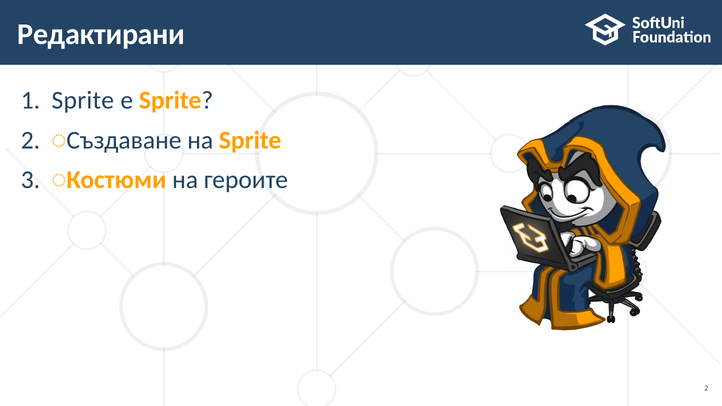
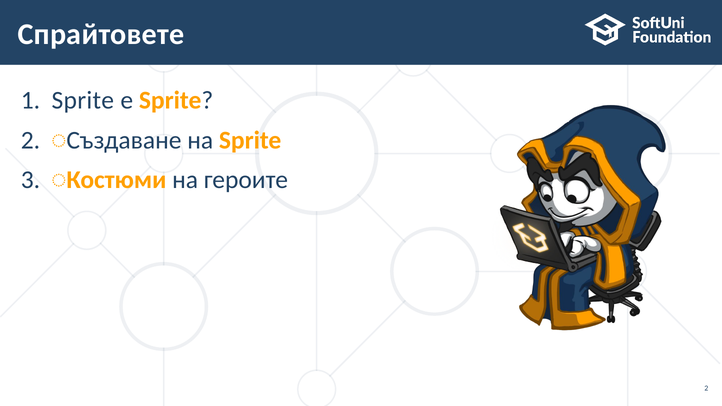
Редактирани: Редактирани -> Спрайтовете
